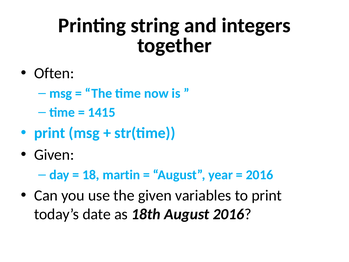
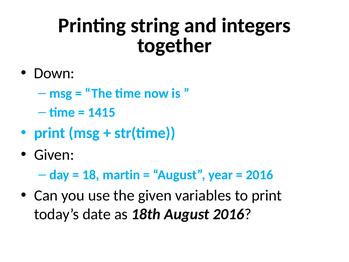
Often: Often -> Down
